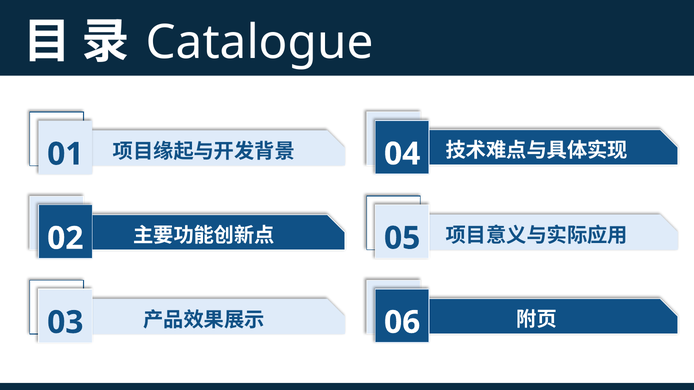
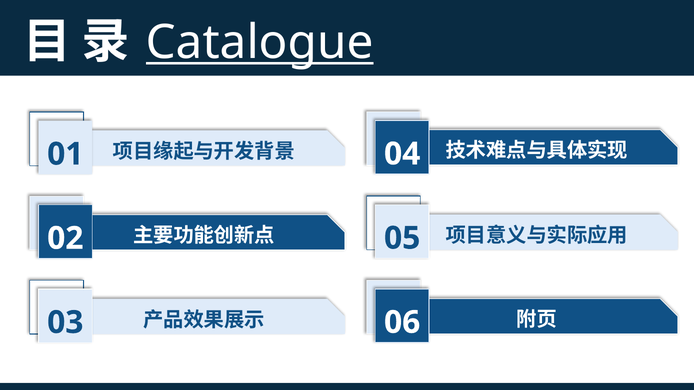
Catalogue underline: none -> present
